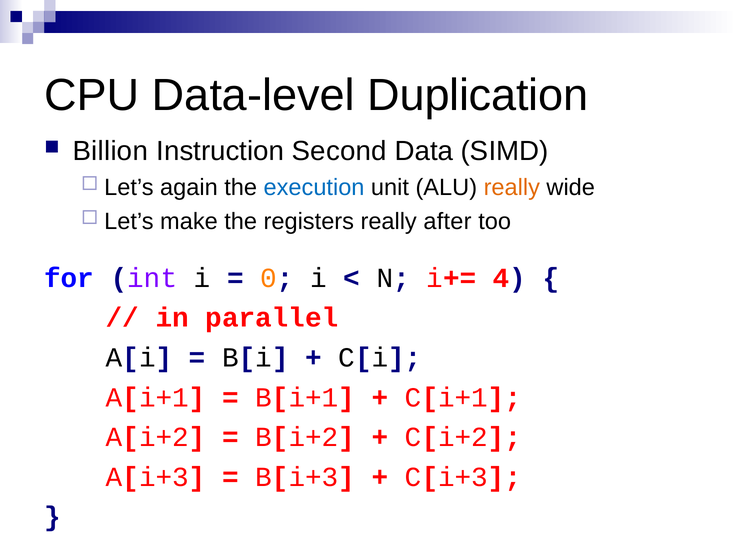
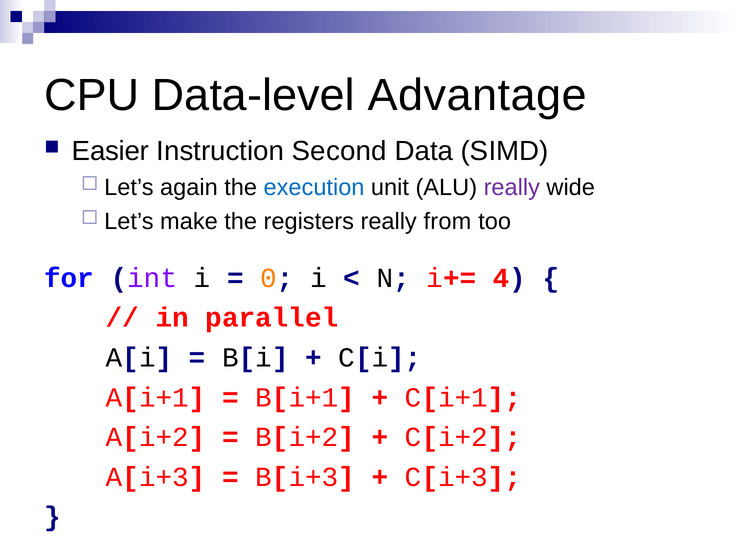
Duplication: Duplication -> Advantage
Billion: Billion -> Easier
really at (512, 188) colour: orange -> purple
after: after -> from
